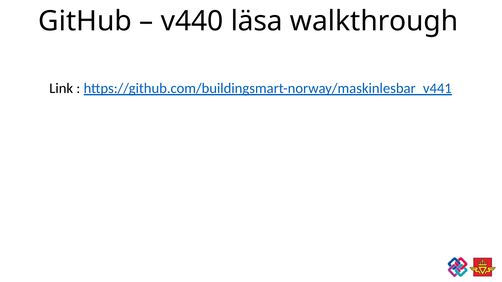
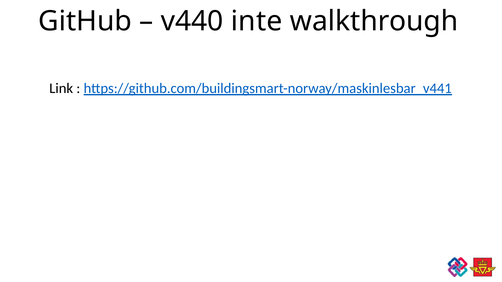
läsa: läsa -> inte
